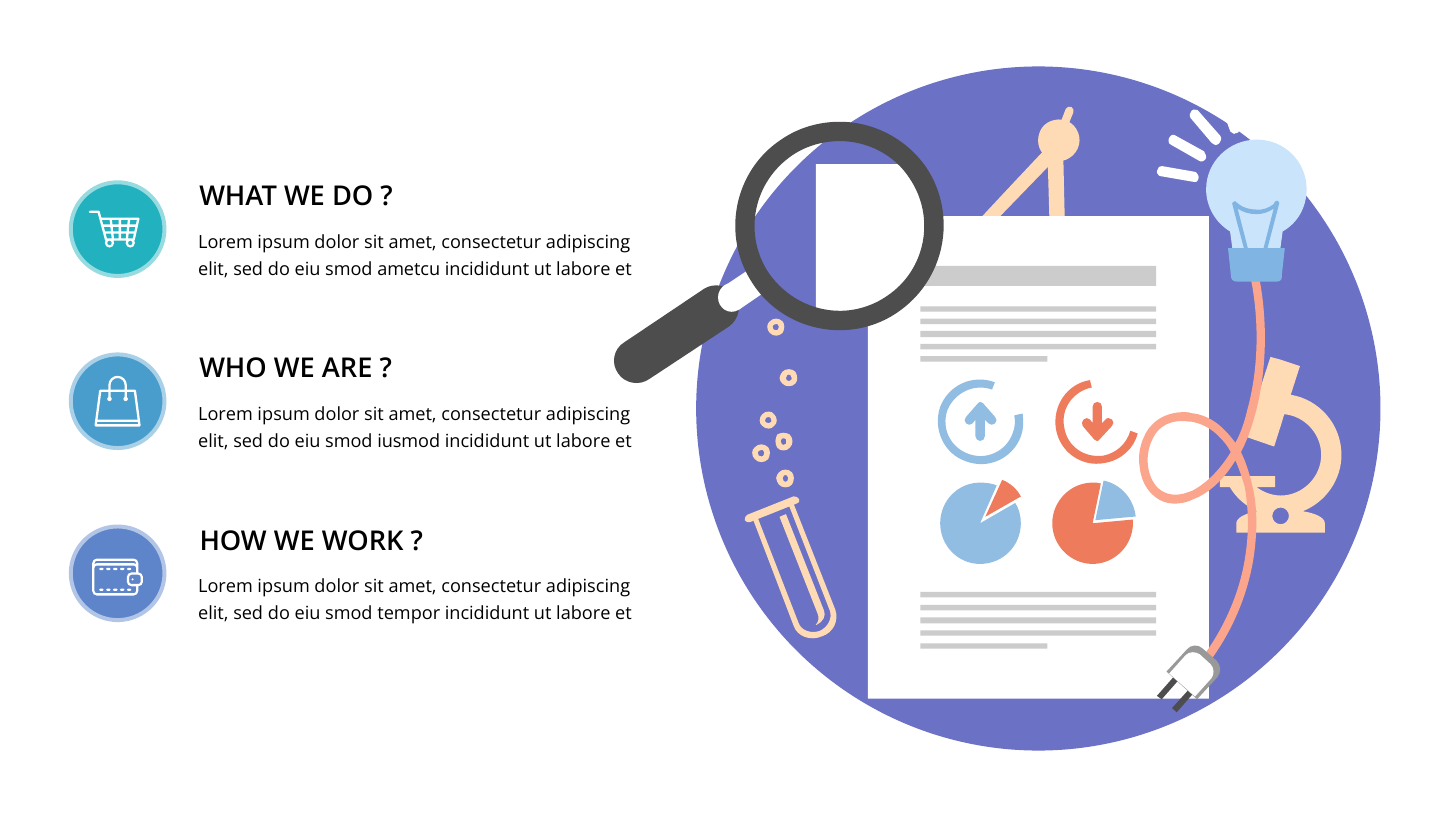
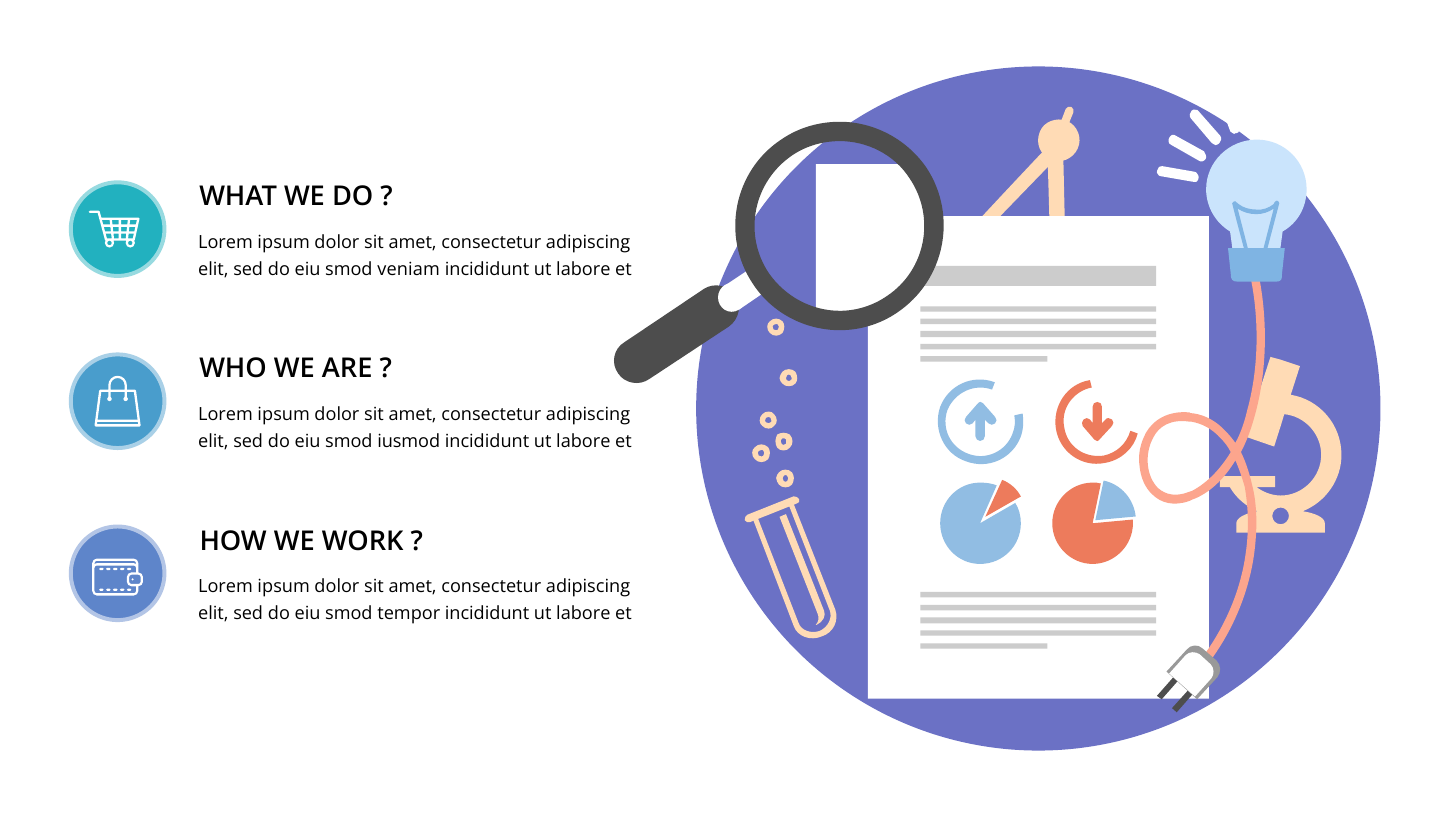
ametcu: ametcu -> veniam
